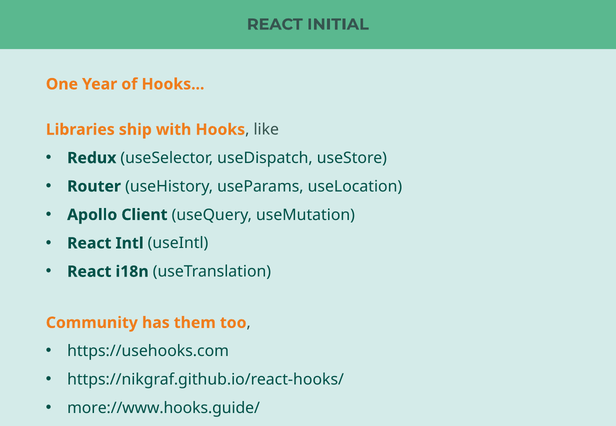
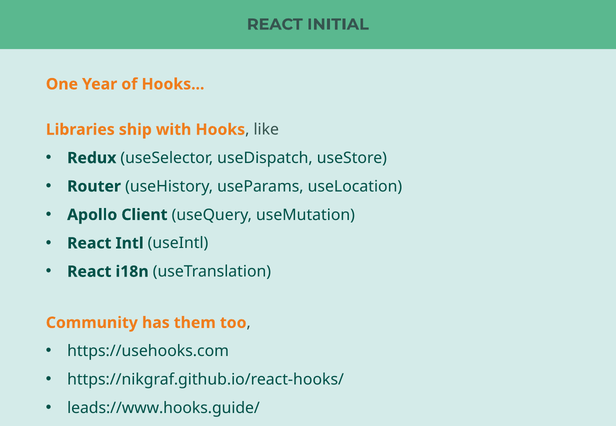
more://www.hooks.guide/: more://www.hooks.guide/ -> leads://www.hooks.guide/
